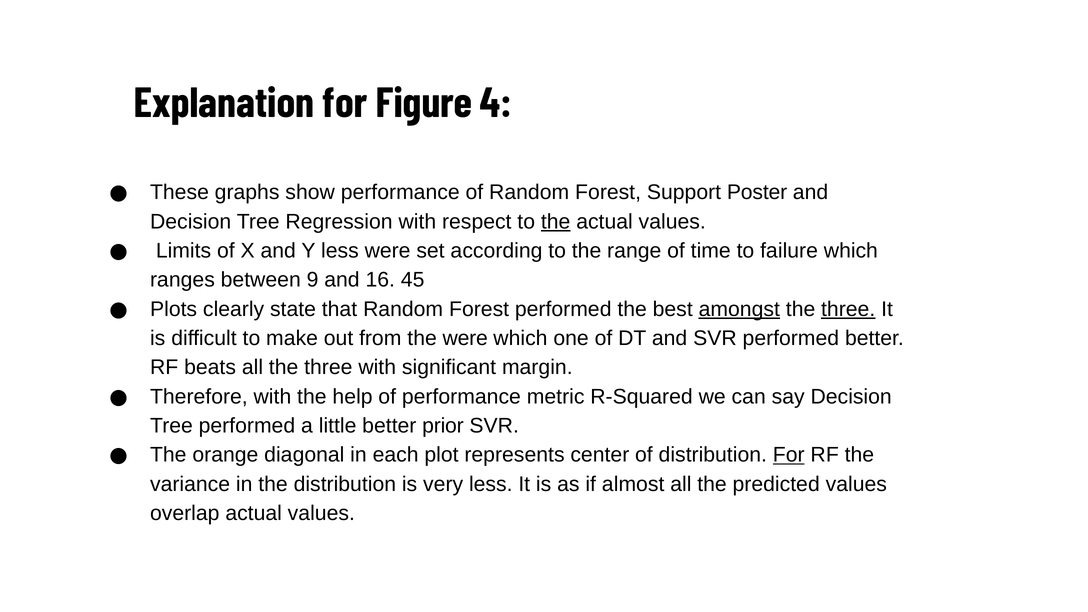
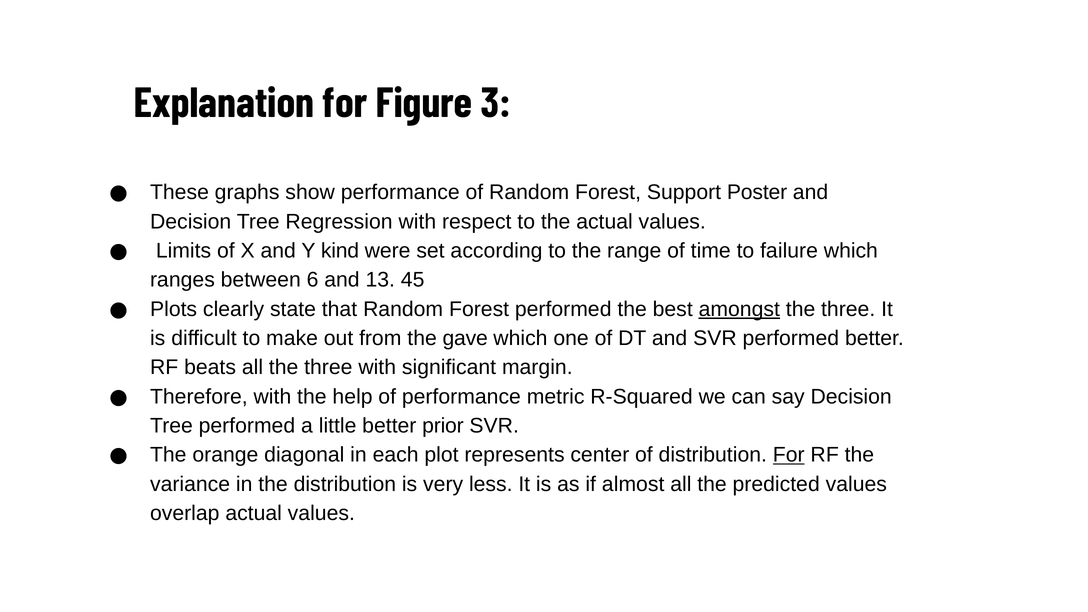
4: 4 -> 3
the at (556, 222) underline: present -> none
Y less: less -> kind
9: 9 -> 6
16: 16 -> 13
three at (848, 309) underline: present -> none
the were: were -> gave
